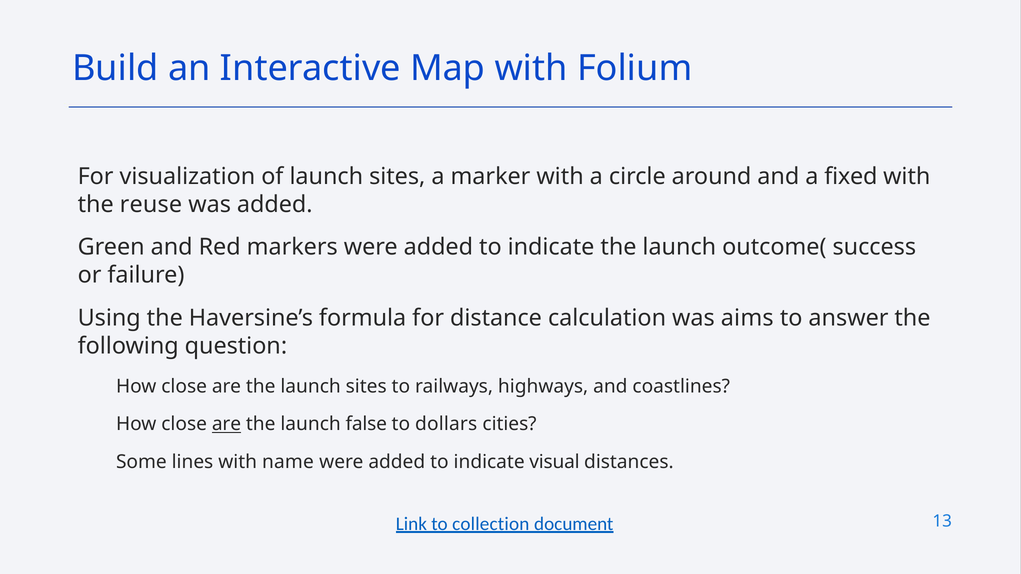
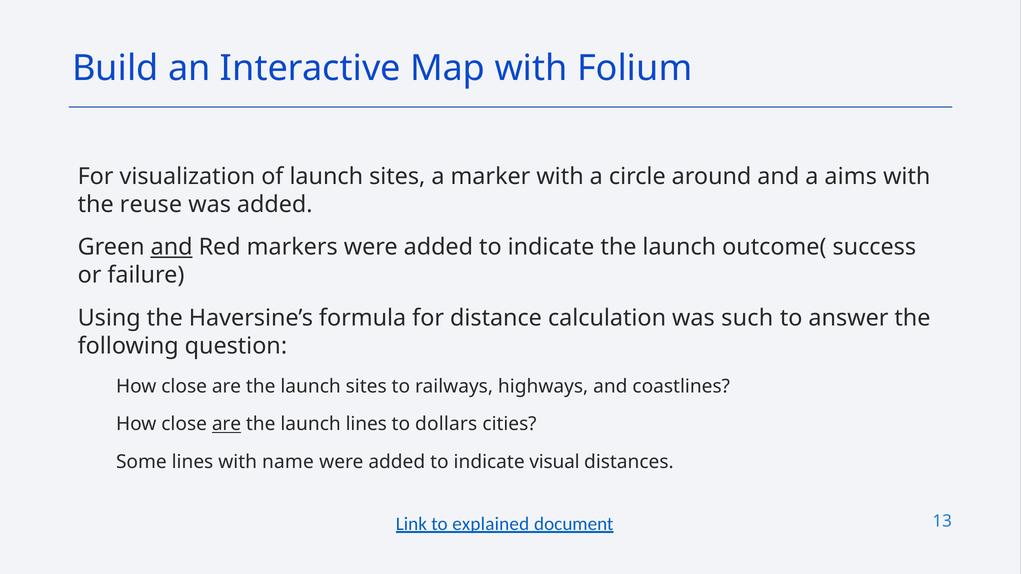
fixed: fixed -> aims
and at (172, 247) underline: none -> present
aims: aims -> such
launch false: false -> lines
collection: collection -> explained
